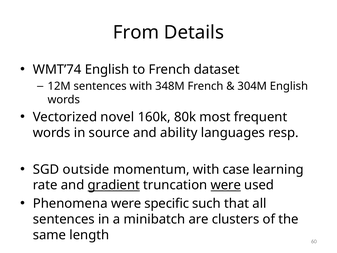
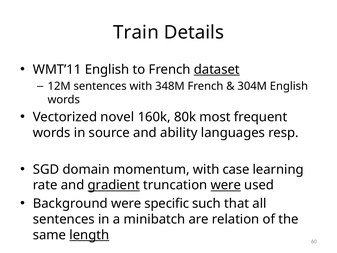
From: From -> Train
WMT’74: WMT’74 -> WMT’11
dataset underline: none -> present
outside: outside -> domain
Phenomena: Phenomena -> Background
clusters: clusters -> relation
length underline: none -> present
